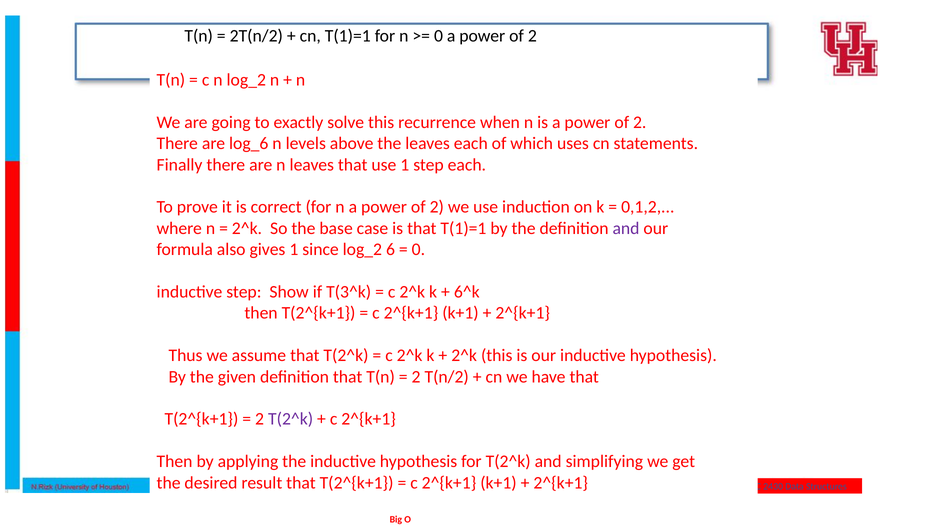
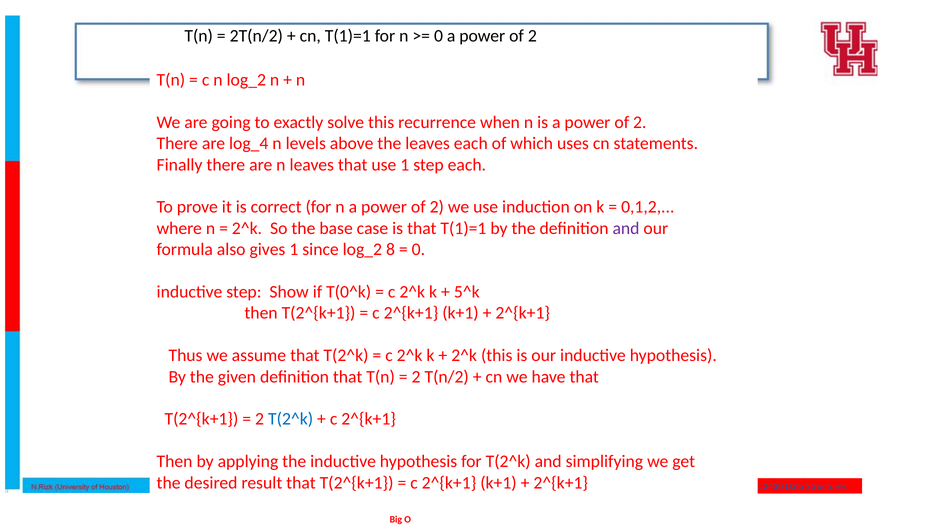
log_6: log_6 -> log_4
6: 6 -> 8
T(3^k: T(3^k -> T(0^k
6^k: 6^k -> 5^k
T(2^k at (291, 419) colour: purple -> blue
